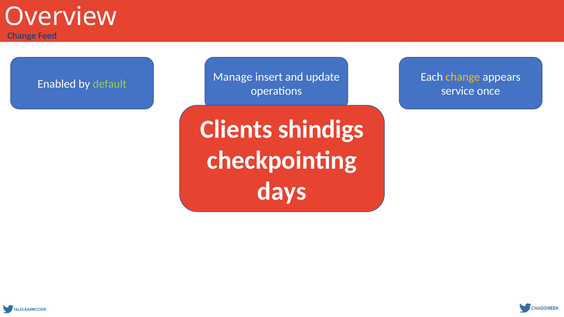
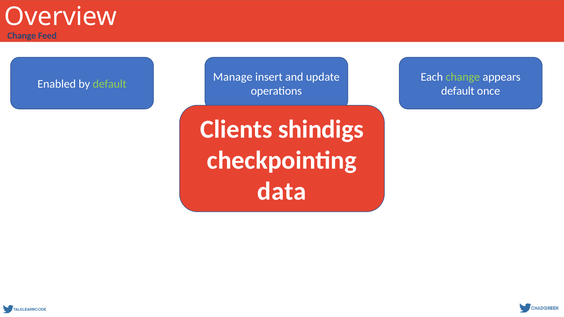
change at (463, 77) colour: yellow -> light green
service at (458, 91): service -> default
days: days -> data
